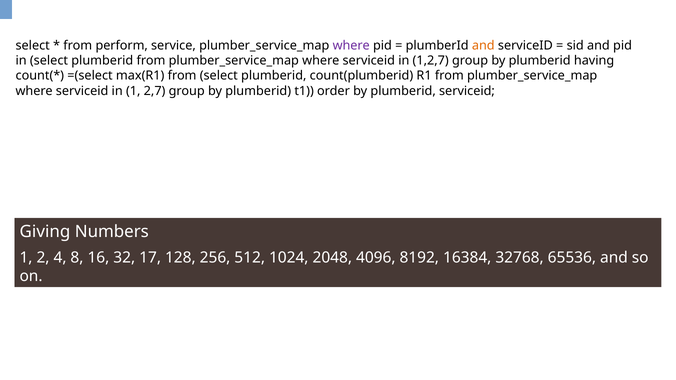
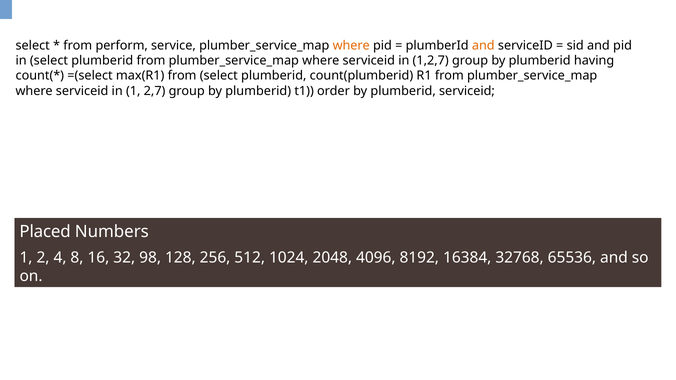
where at (351, 45) colour: purple -> orange
Giving: Giving -> Placed
17: 17 -> 98
